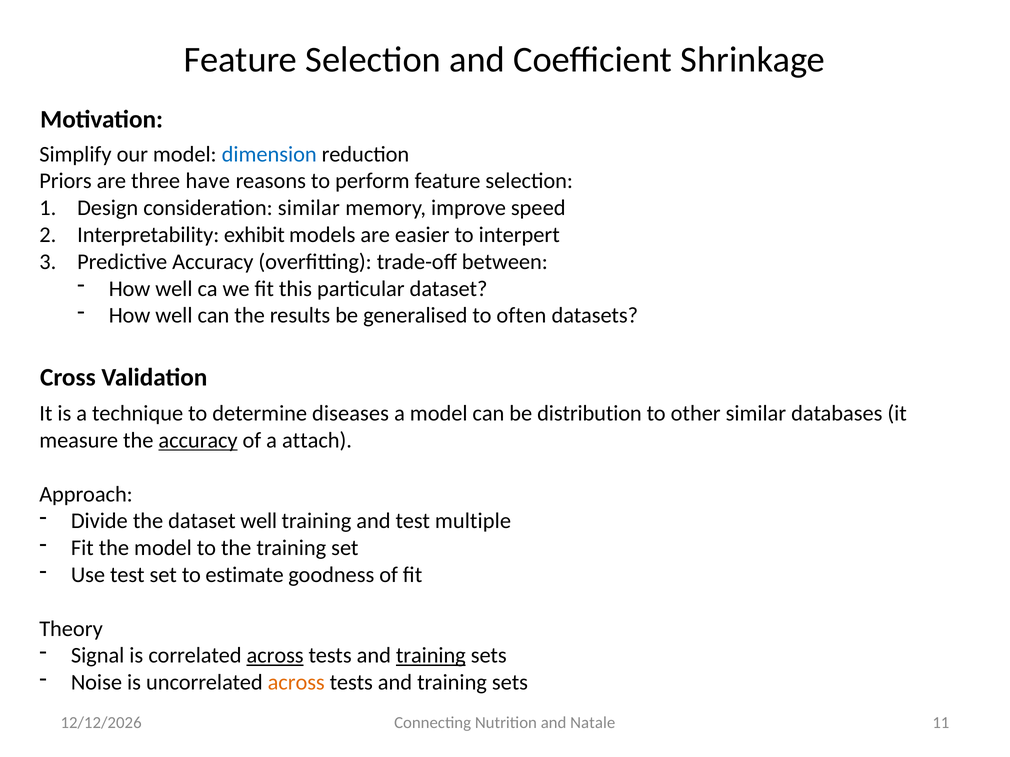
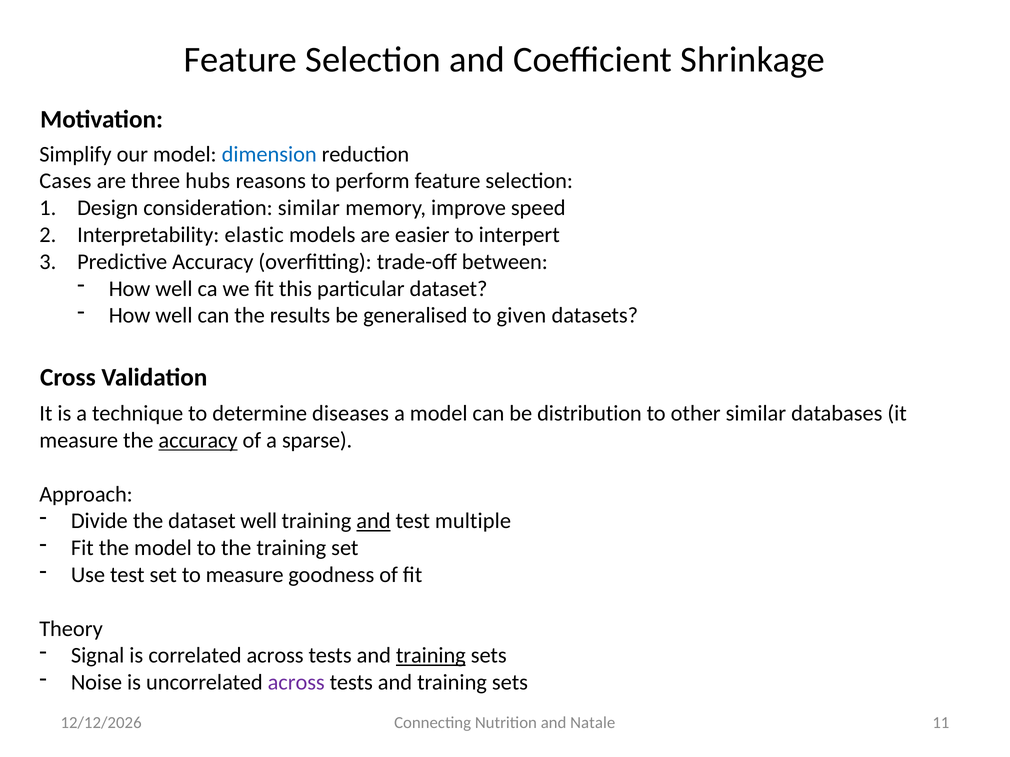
Priors: Priors -> Cases
have: have -> hubs
exhibit: exhibit -> elastic
often: often -> given
attach: attach -> sparse
and at (373, 521) underline: none -> present
to estimate: estimate -> measure
across at (275, 656) underline: present -> none
across at (296, 683) colour: orange -> purple
